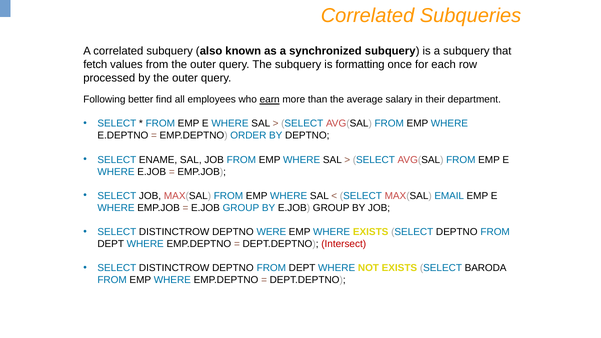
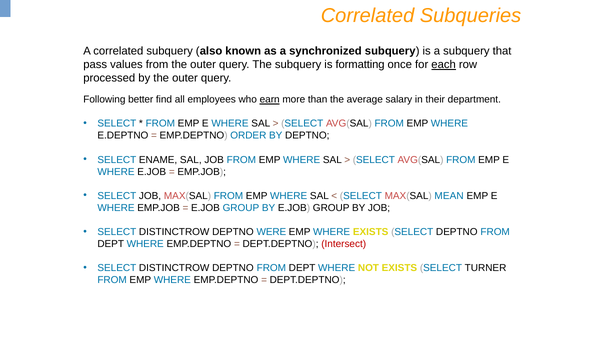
fetch: fetch -> pass
each underline: none -> present
EMAIL: EMAIL -> MEAN
BARODA: BARODA -> TURNER
